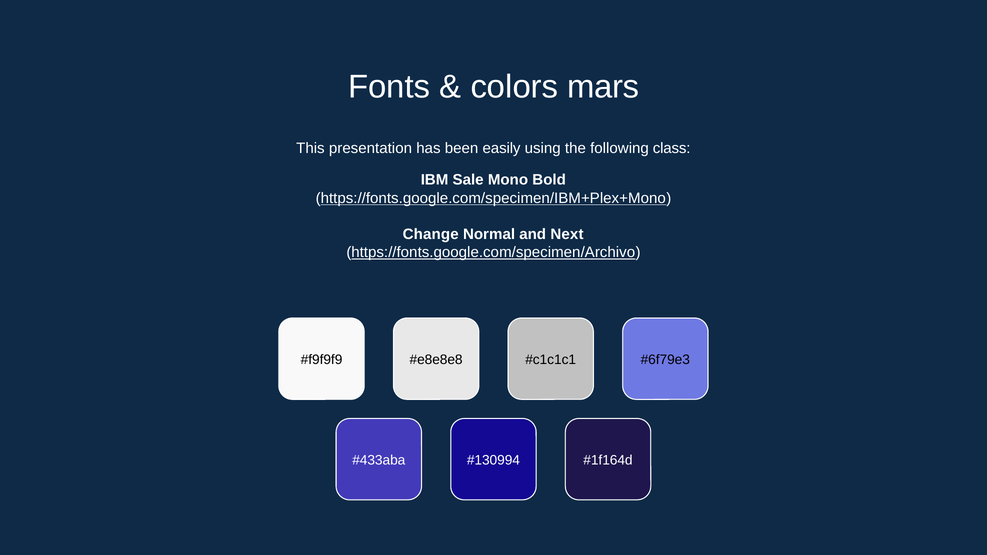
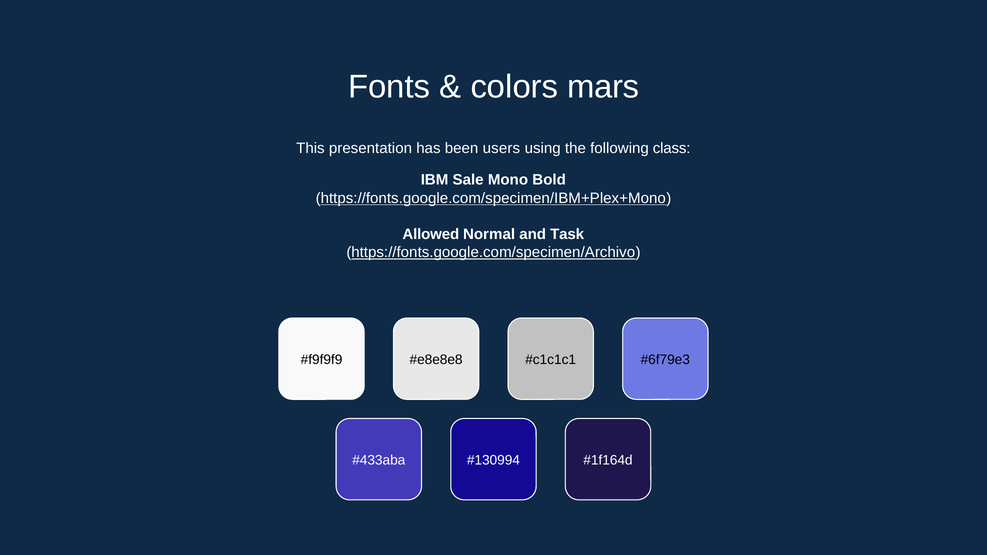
easily: easily -> users
Change: Change -> Allowed
Next: Next -> Task
